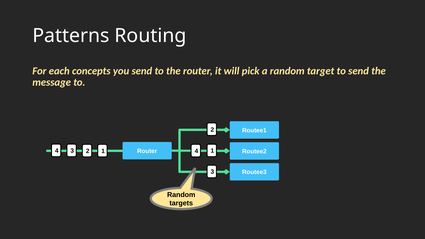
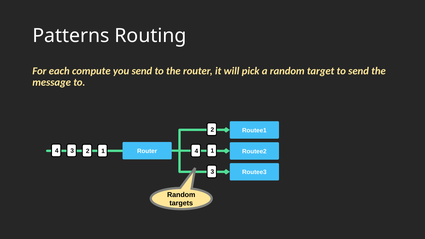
concepts: concepts -> compute
